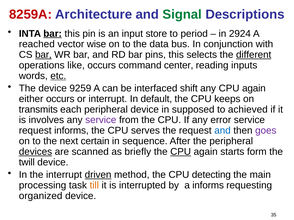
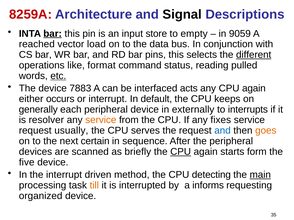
Signal colour: green -> black
period: period -> empty
2924: 2924 -> 9059
wise: wise -> load
bar at (43, 55) underline: present -> none
like occurs: occurs -> format
center: center -> status
inputs: inputs -> pulled
9259: 9259 -> 7883
shift: shift -> acts
transmits: transmits -> generally
supposed: supposed -> externally
achieved: achieved -> interrupts
involves: involves -> resolver
service at (101, 120) colour: purple -> orange
error: error -> fixes
request informs: informs -> usually
goes colour: purple -> orange
devices underline: present -> none
twill: twill -> five
driven underline: present -> none
main underline: none -> present
